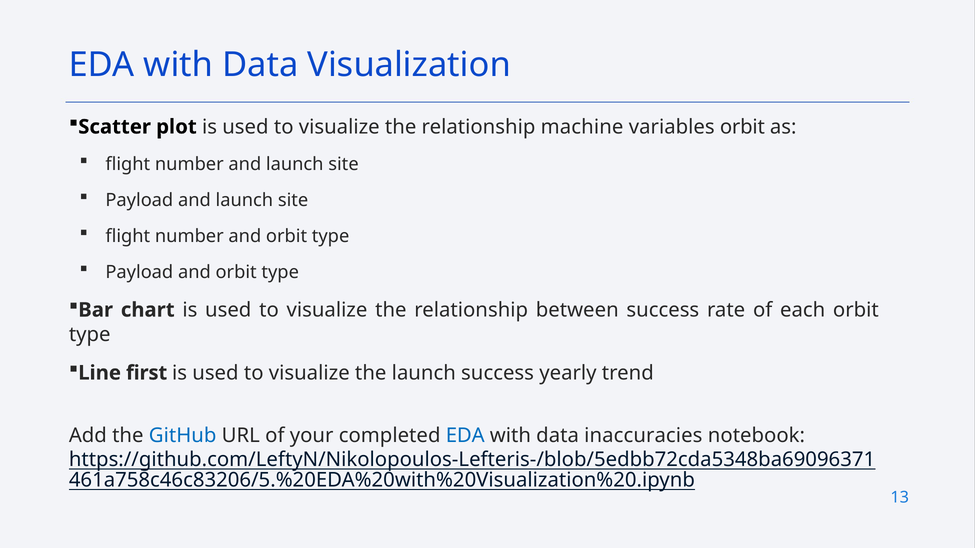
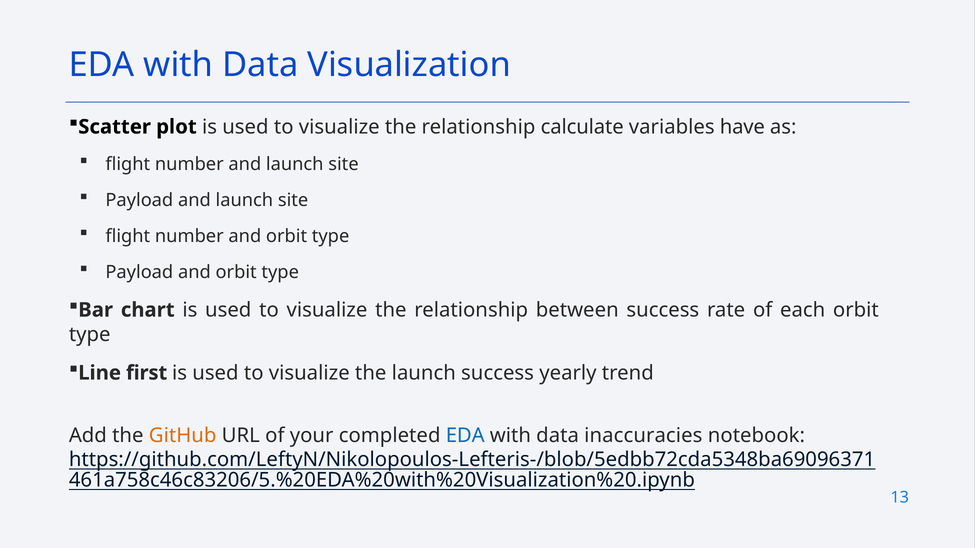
machine: machine -> calculate
variables orbit: orbit -> have
GitHub colour: blue -> orange
